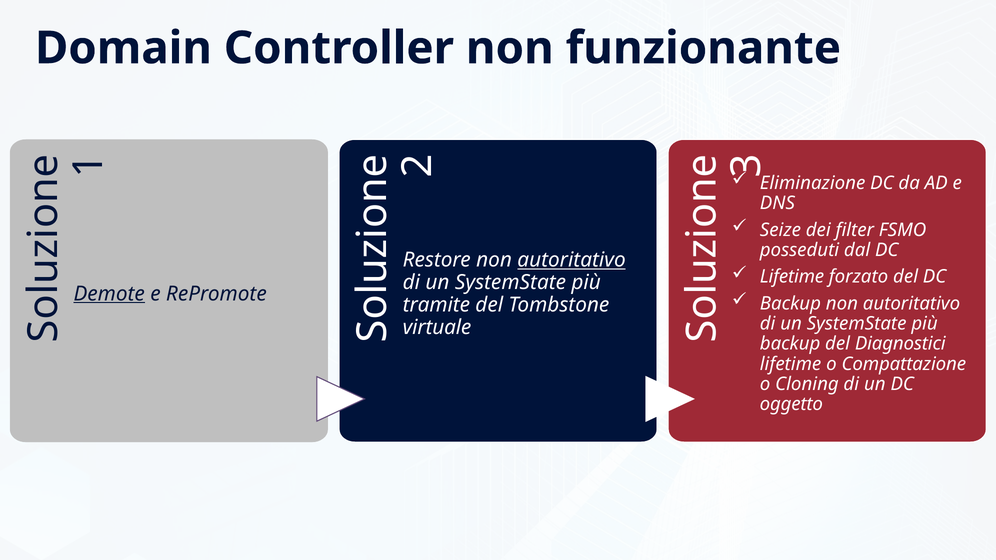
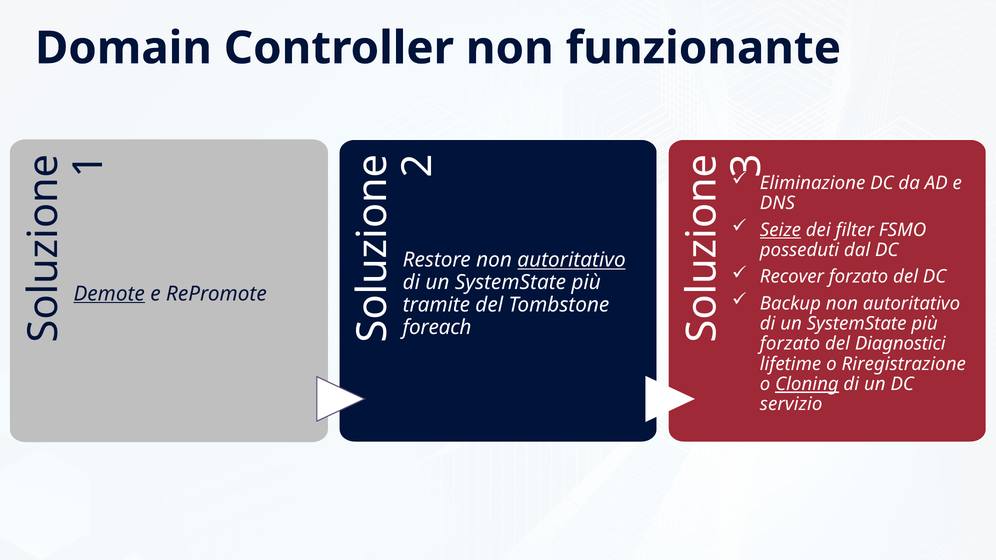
Seize underline: none -> present
Lifetime at (792, 277): Lifetime -> Recover
virtuale: virtuale -> foreach
backup at (790, 344): backup -> forzato
Compattazione: Compattazione -> Riregistrazione
Cloning underline: none -> present
oggetto: oggetto -> servizio
